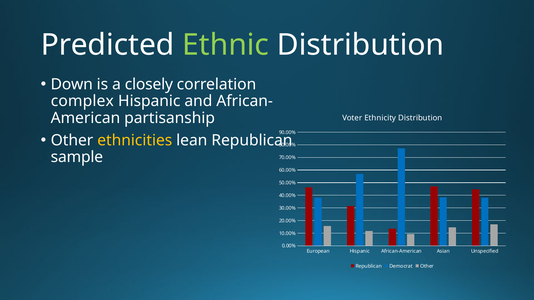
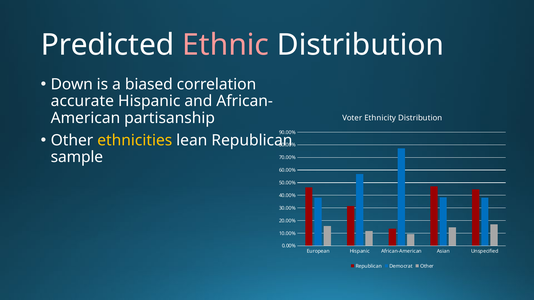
Ethnic colour: light green -> pink
closely: closely -> biased
complex: complex -> accurate
